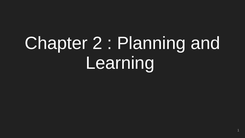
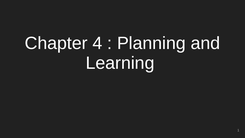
2: 2 -> 4
